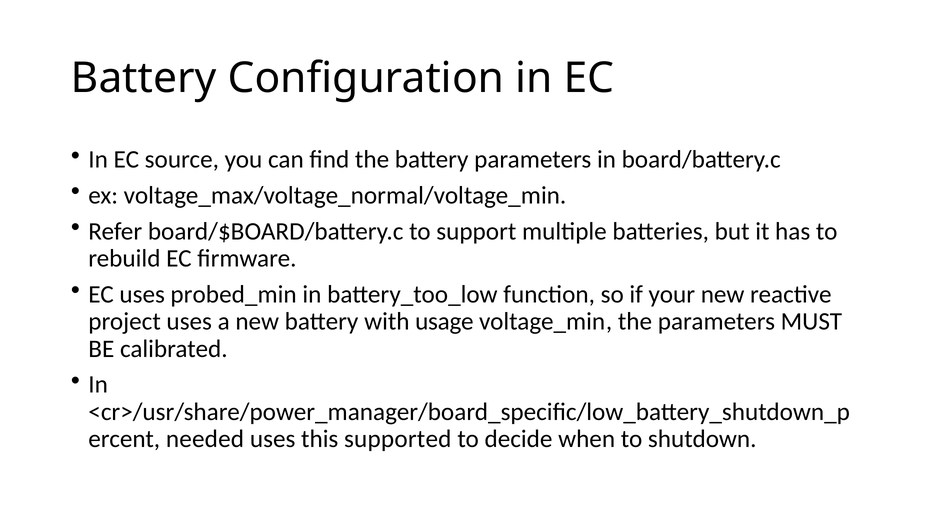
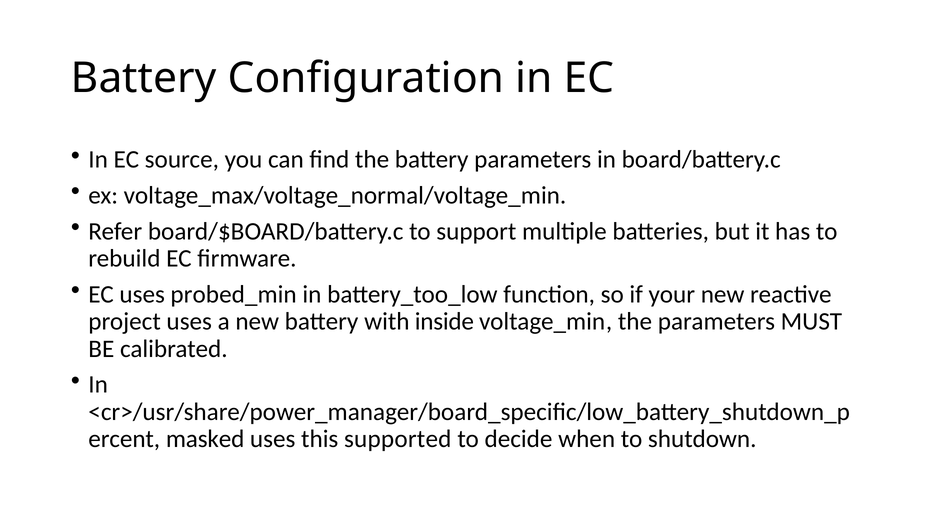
usage: usage -> inside
needed: needed -> masked
